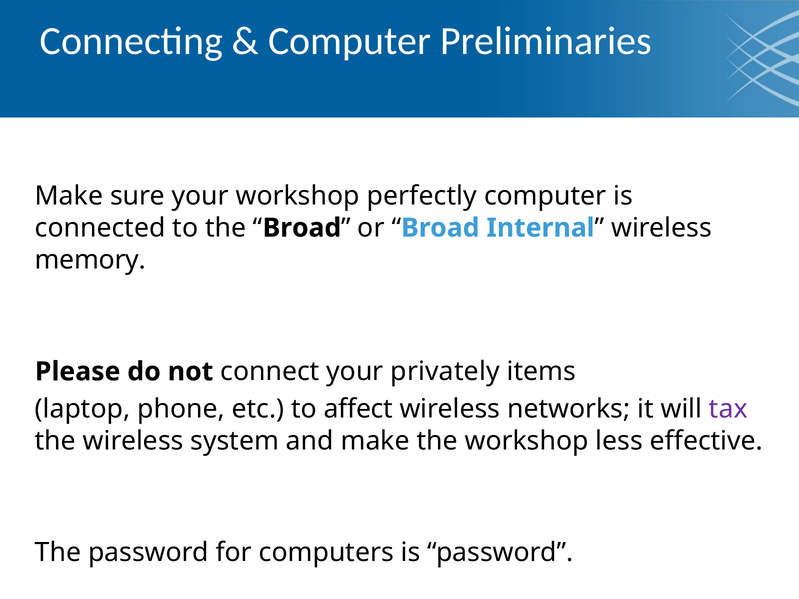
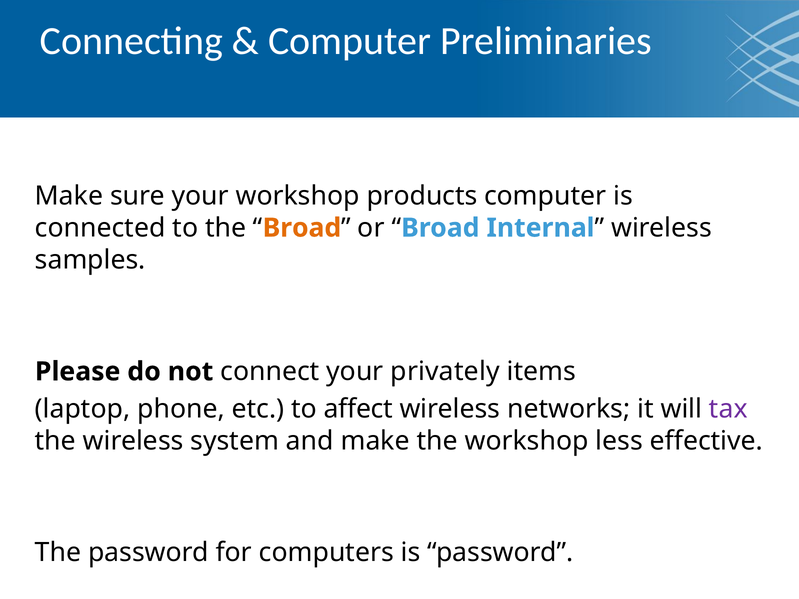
perfectly: perfectly -> products
Broad at (302, 228) colour: black -> orange
memory: memory -> samples
